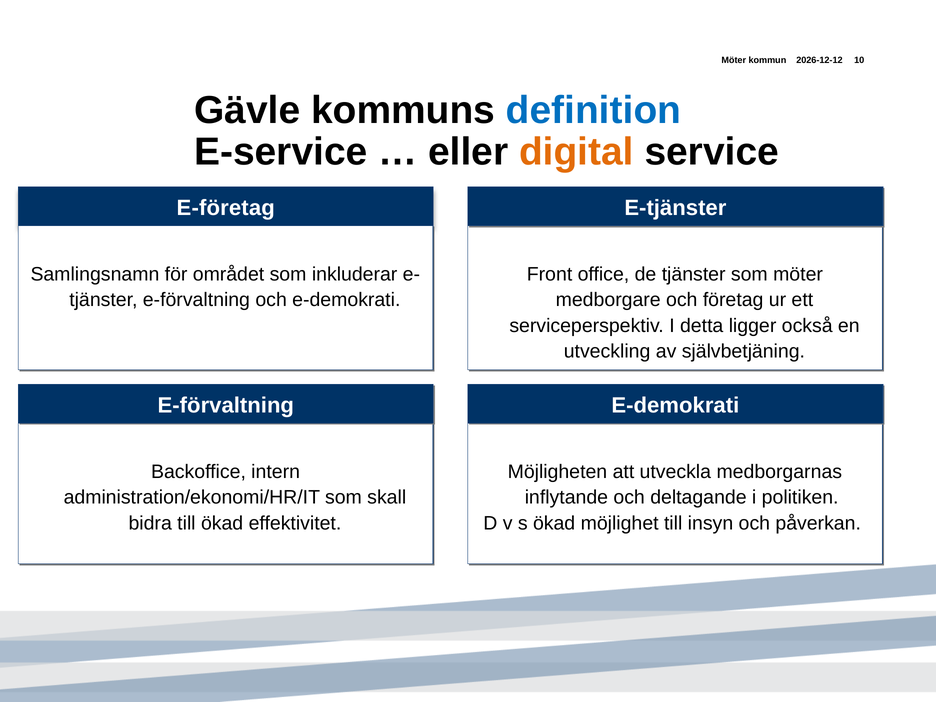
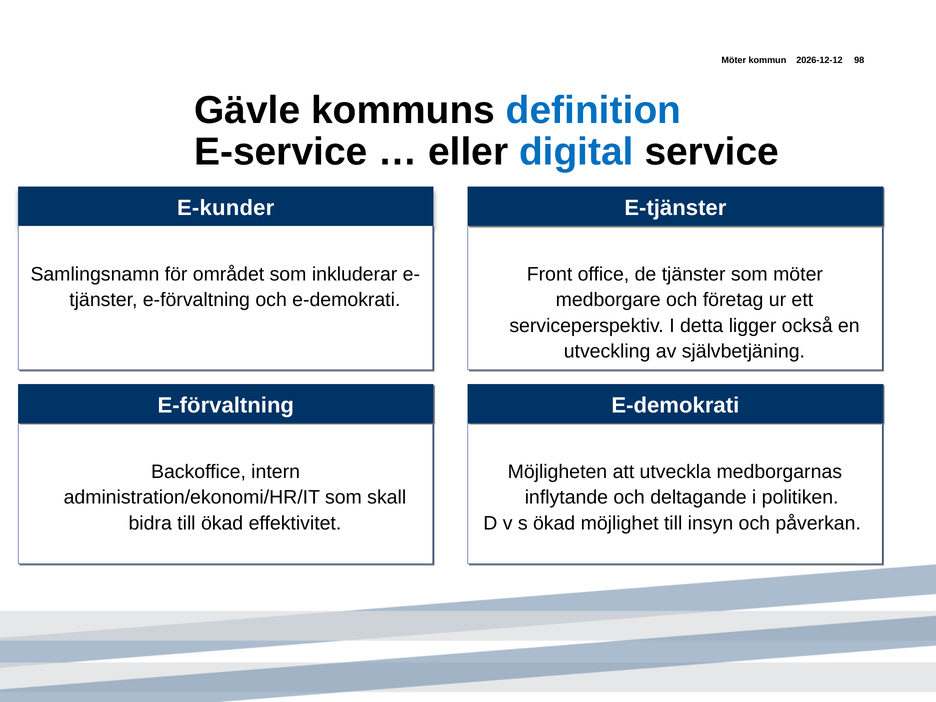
10: 10 -> 98
digital colour: orange -> blue
E-företag: E-företag -> E-kunder
